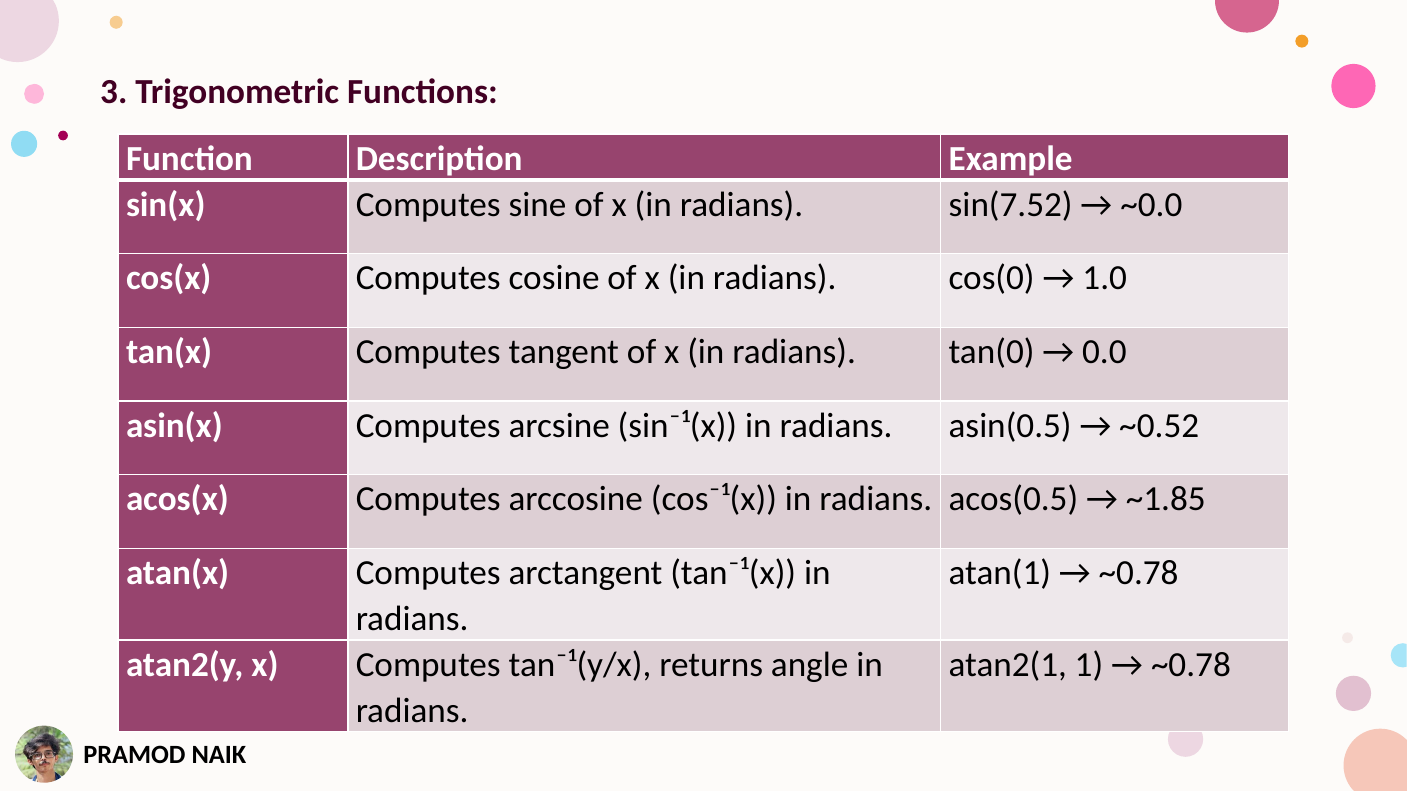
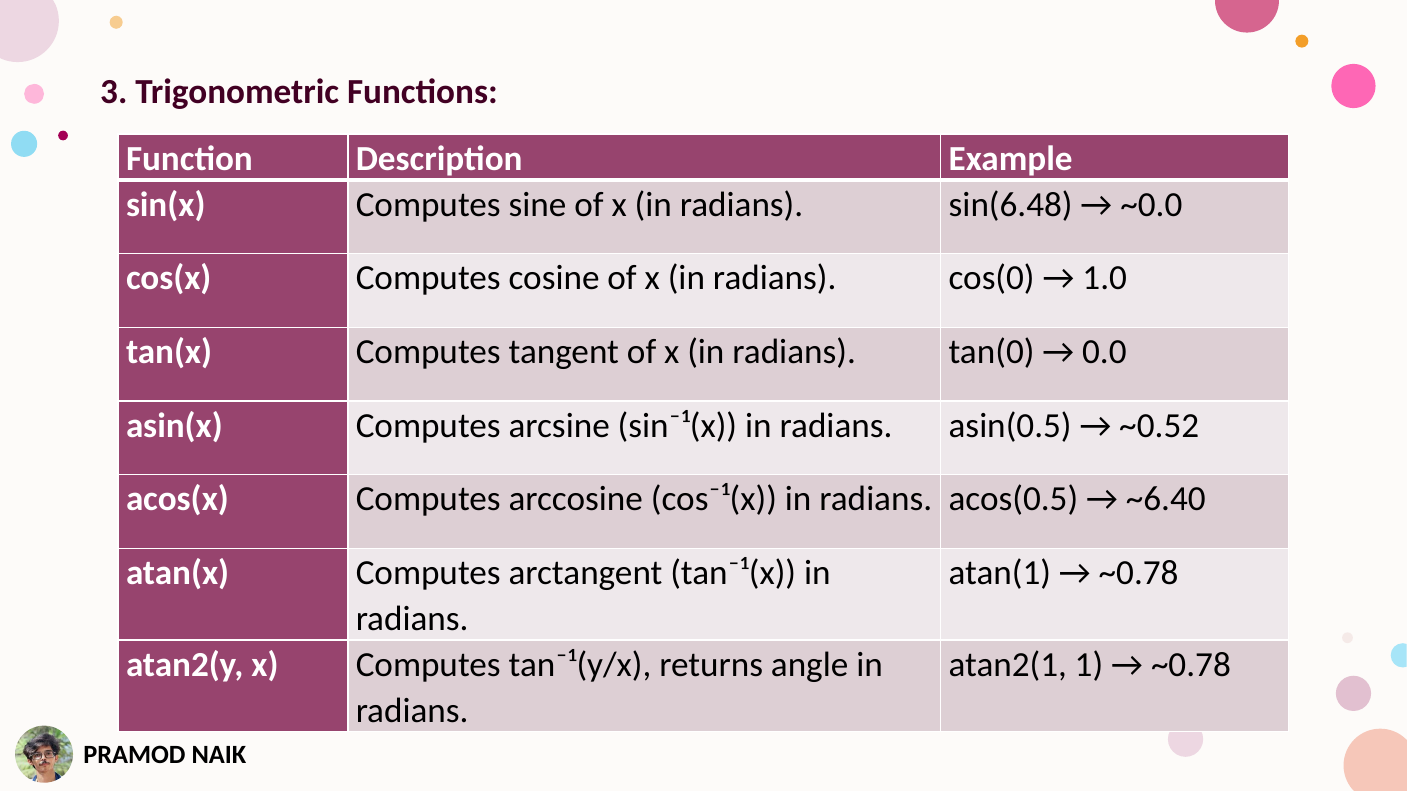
sin(7.52: sin(7.52 -> sin(6.48
~1.85: ~1.85 -> ~6.40
